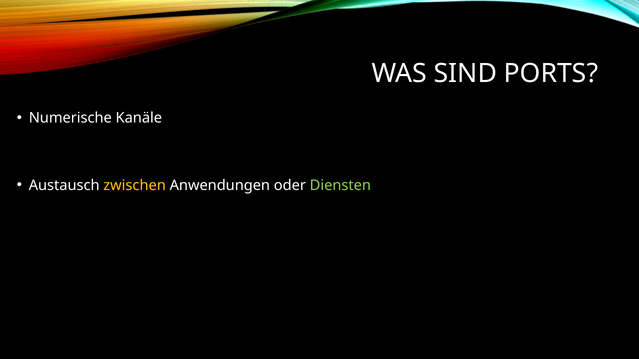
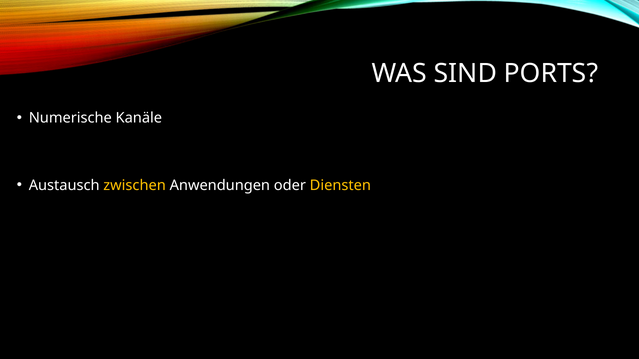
Diensten colour: light green -> yellow
